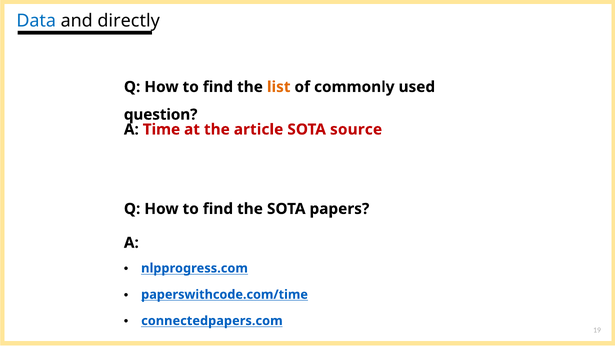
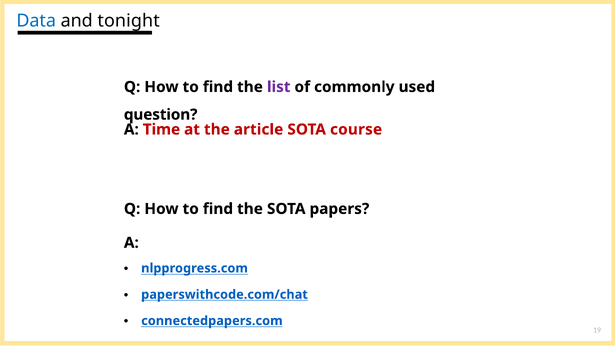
directly: directly -> tonight
list colour: orange -> purple
source: source -> course
paperswithcode.com/time: paperswithcode.com/time -> paperswithcode.com/chat
